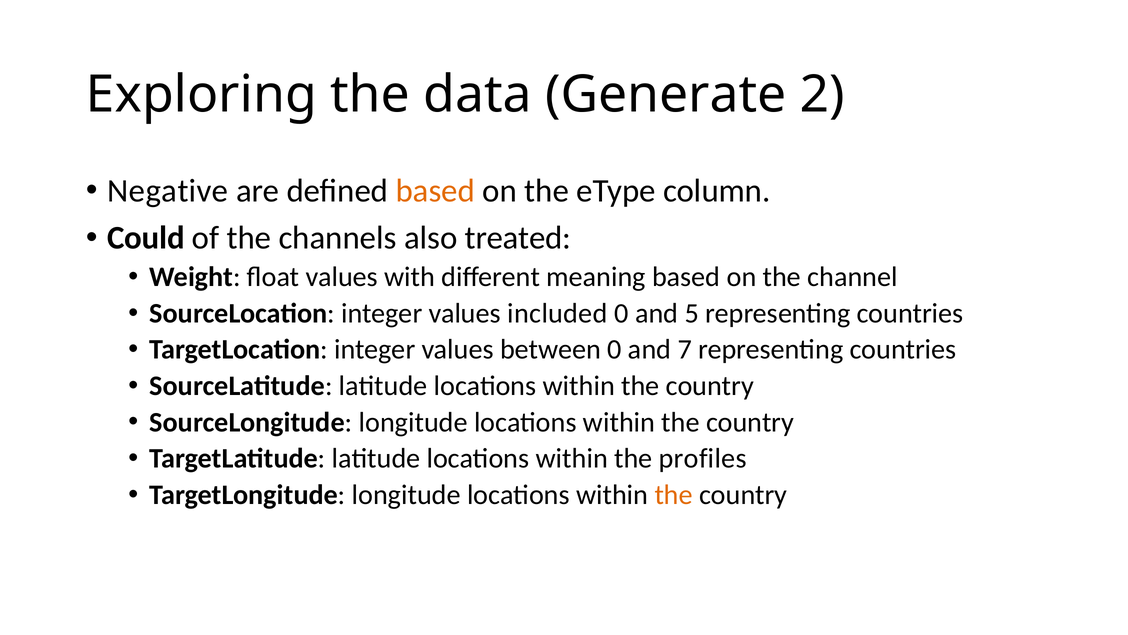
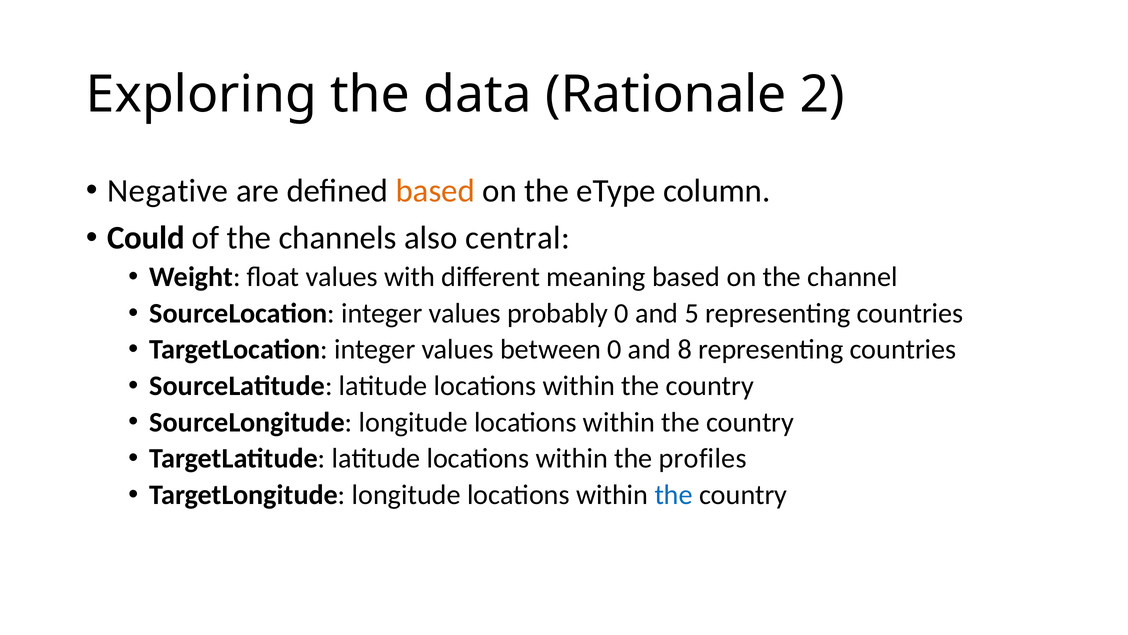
Generate: Generate -> Rationale
treated: treated -> central
included: included -> probably
7: 7 -> 8
the at (674, 495) colour: orange -> blue
